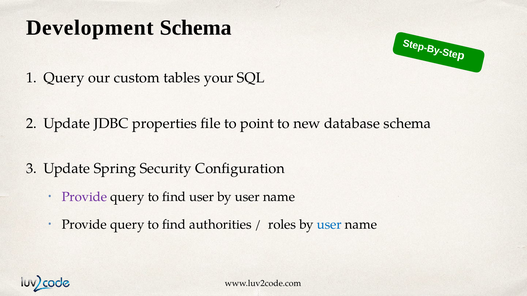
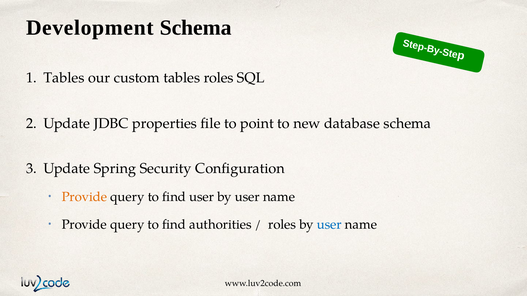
Query at (64, 78): Query -> Tables
tables your: your -> roles
Provide at (84, 197) colour: purple -> orange
